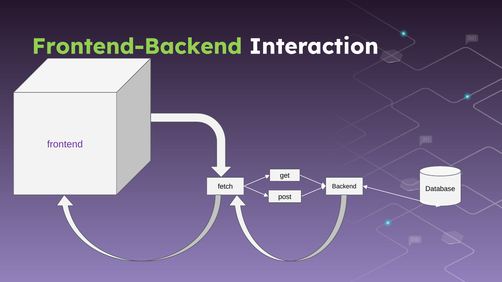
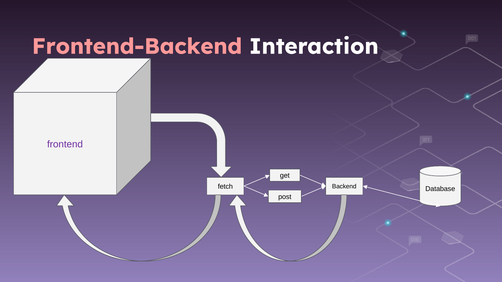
Frontend-Backend colour: light green -> pink
